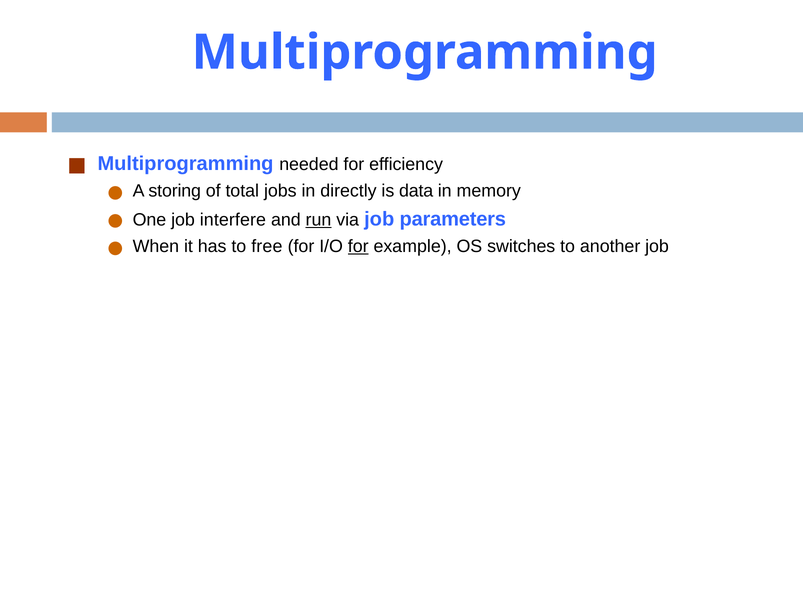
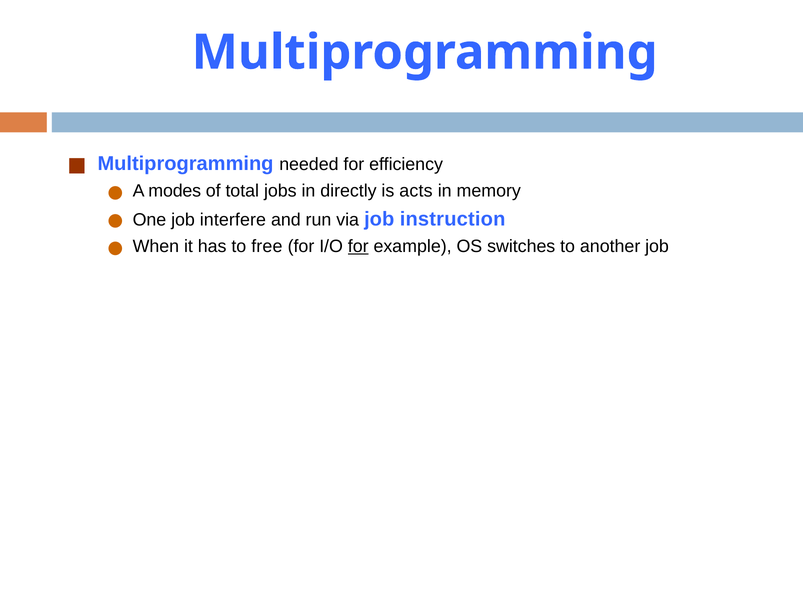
storing: storing -> modes
data: data -> acts
run underline: present -> none
parameters: parameters -> instruction
